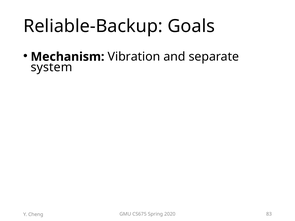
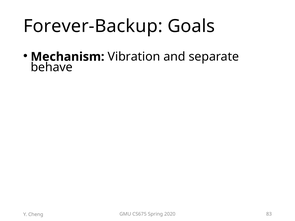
Reliable-Backup: Reliable-Backup -> Forever-Backup
system: system -> behave
